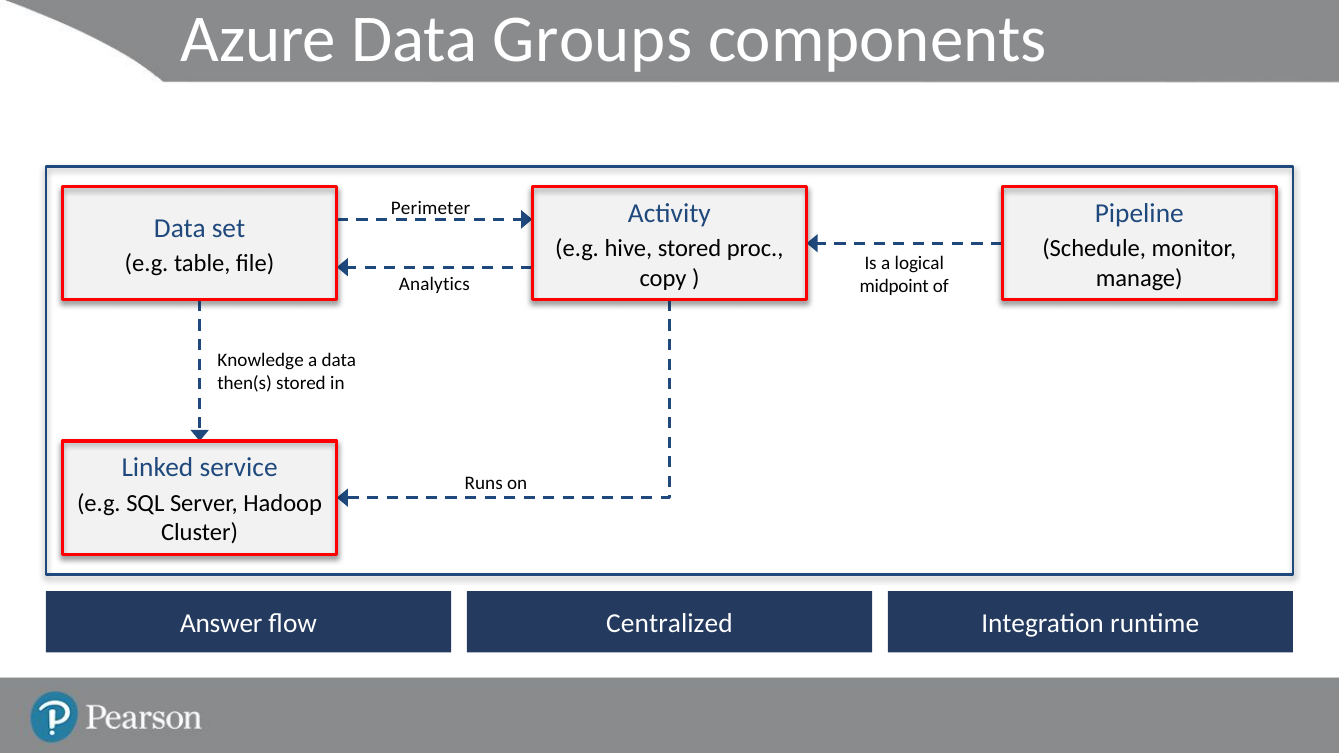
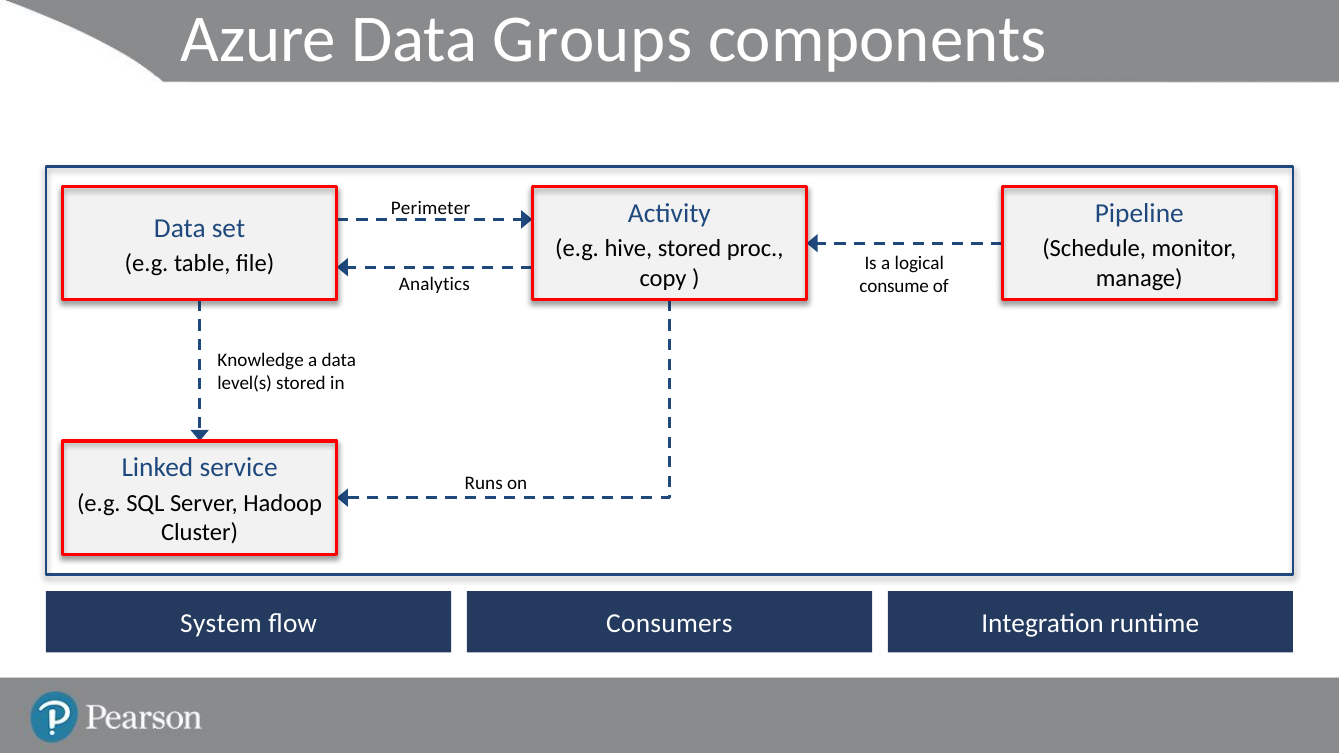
midpoint: midpoint -> consume
then(s: then(s -> level(s
Answer: Answer -> System
Centralized: Centralized -> Consumers
